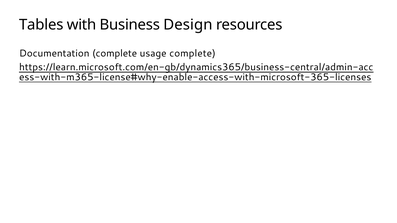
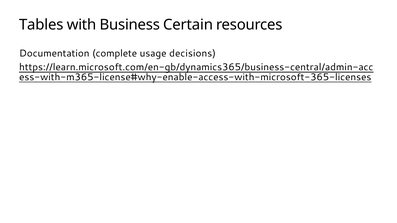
Design: Design -> Certain
usage complete: complete -> decisions
